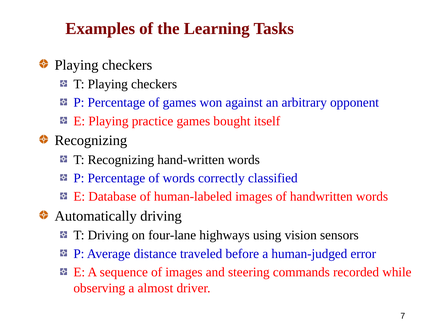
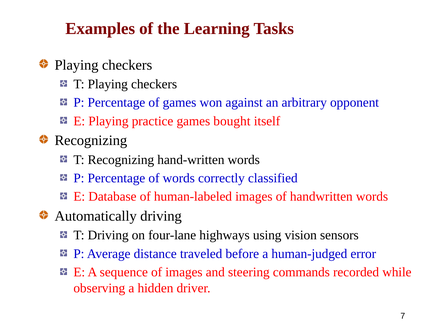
almost: almost -> hidden
